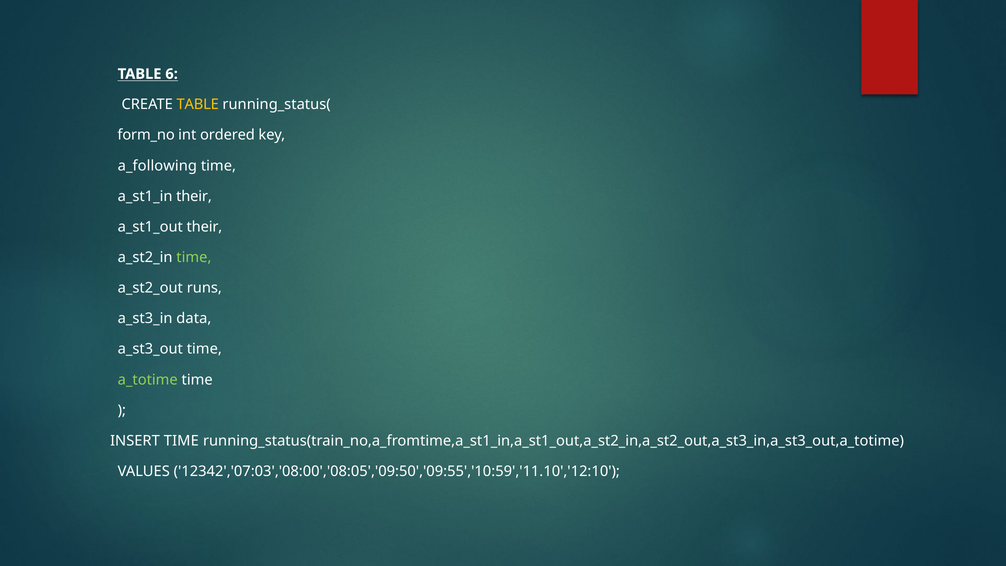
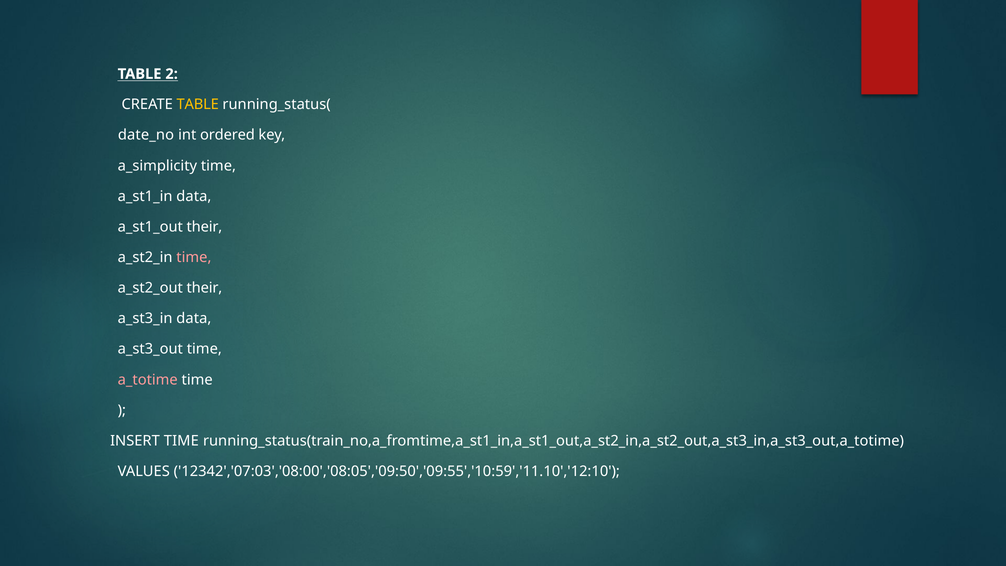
6: 6 -> 2
form_no: form_no -> date_no
a_following: a_following -> a_simplicity
a_st1_in their: their -> data
time at (194, 257) colour: light green -> pink
a_st2_out runs: runs -> their
a_totime colour: light green -> pink
